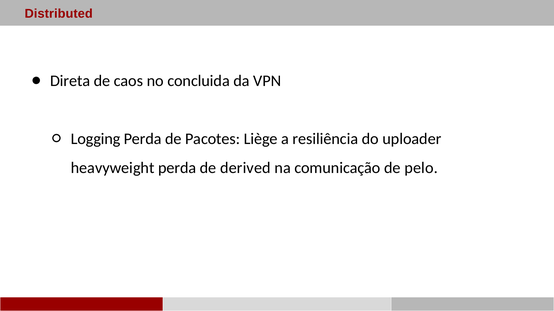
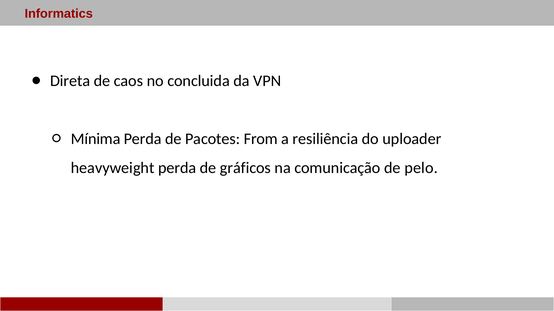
Distributed: Distributed -> Informatics
Logging: Logging -> Mínima
Liège: Liège -> From
derived: derived -> gráficos
